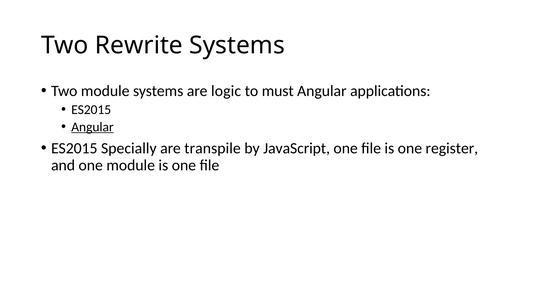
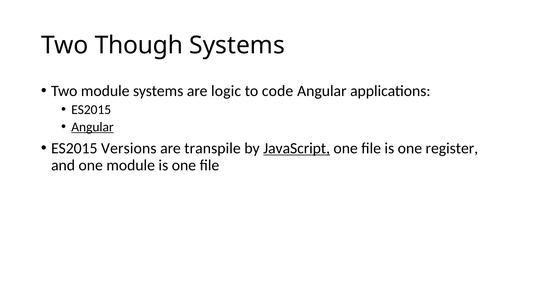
Rewrite: Rewrite -> Though
must: must -> code
Specially: Specially -> Versions
JavaScript underline: none -> present
